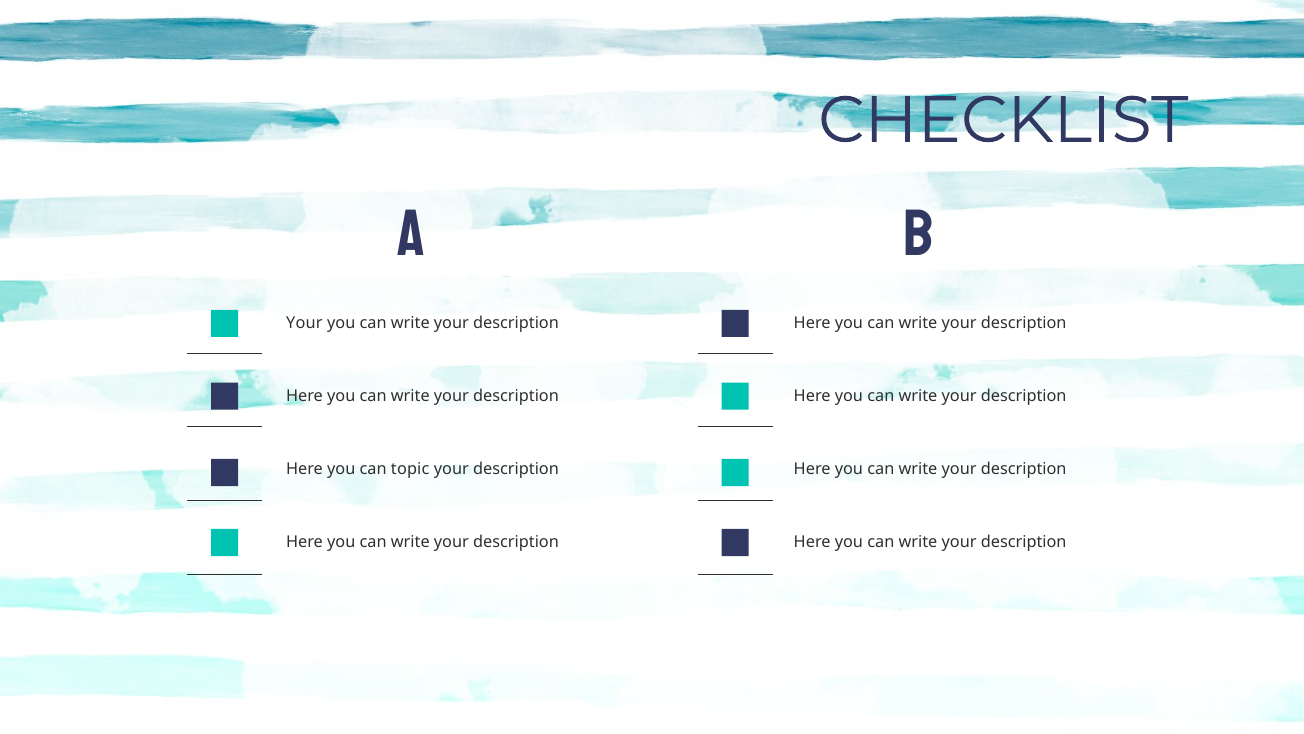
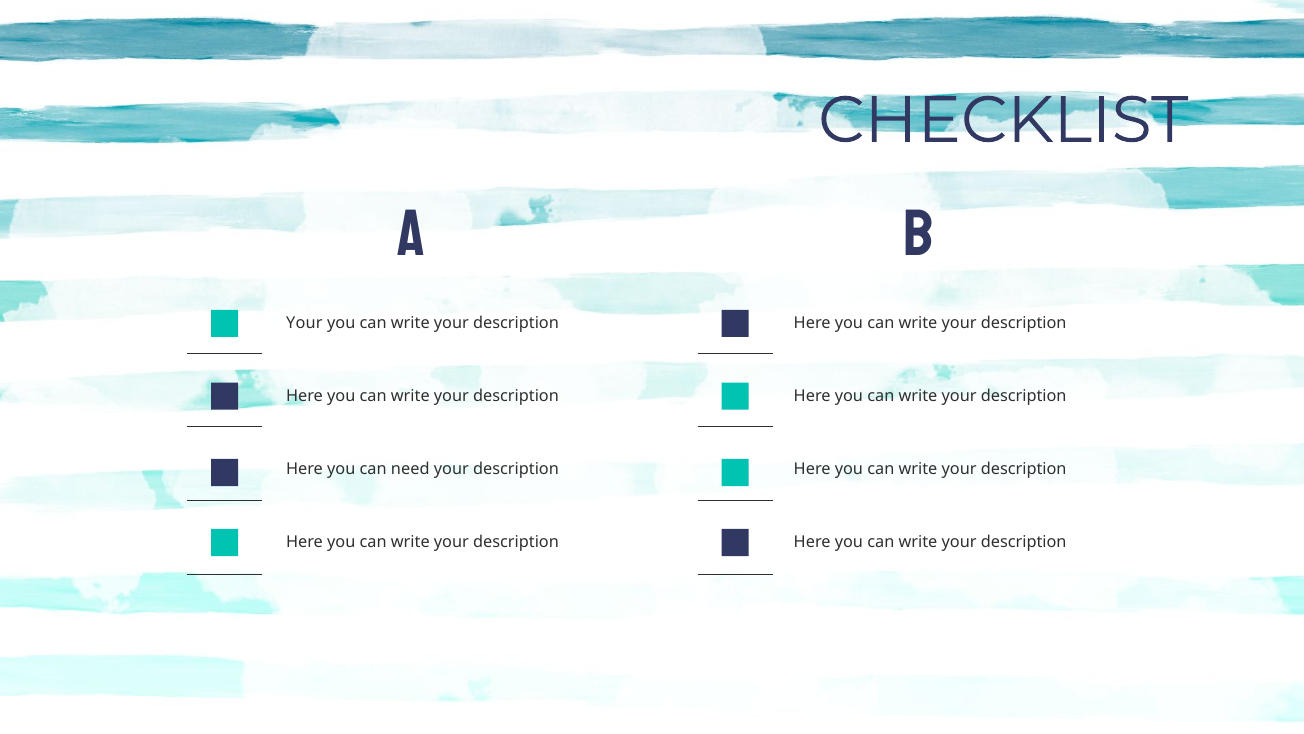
topic: topic -> need
